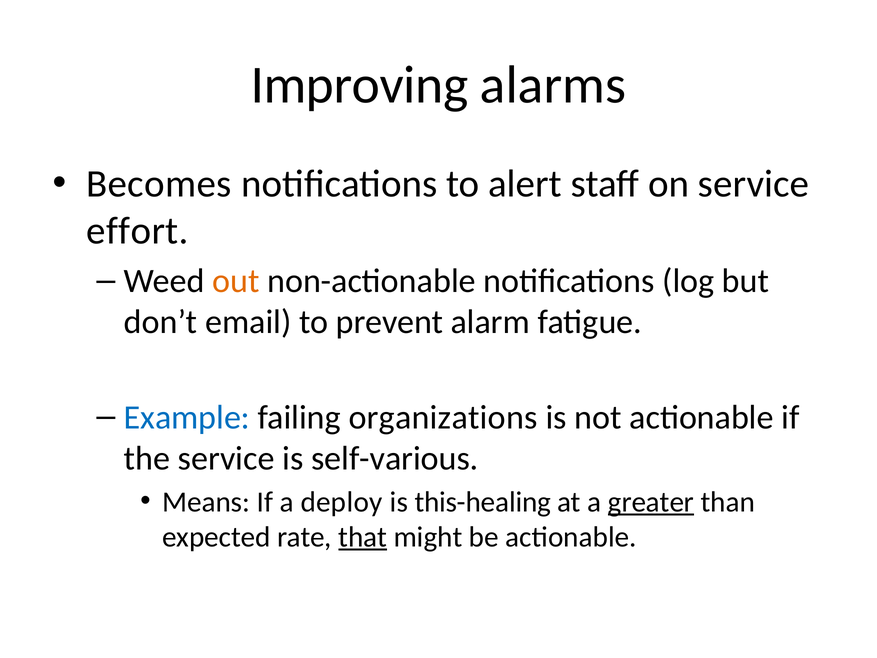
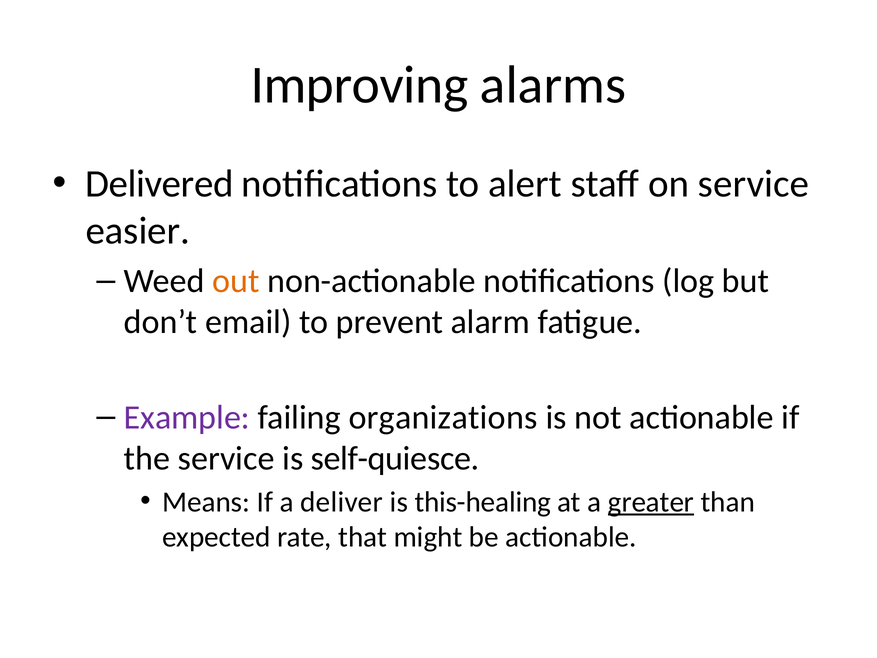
Becomes: Becomes -> Delivered
effort: effort -> easier
Example colour: blue -> purple
self-various: self-various -> self-quiesce
deploy: deploy -> deliver
that underline: present -> none
